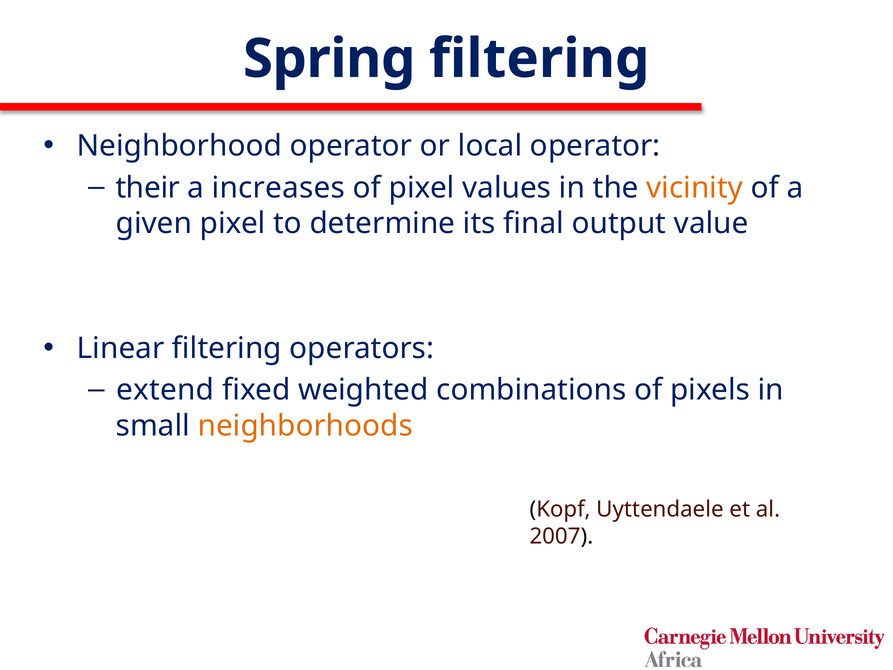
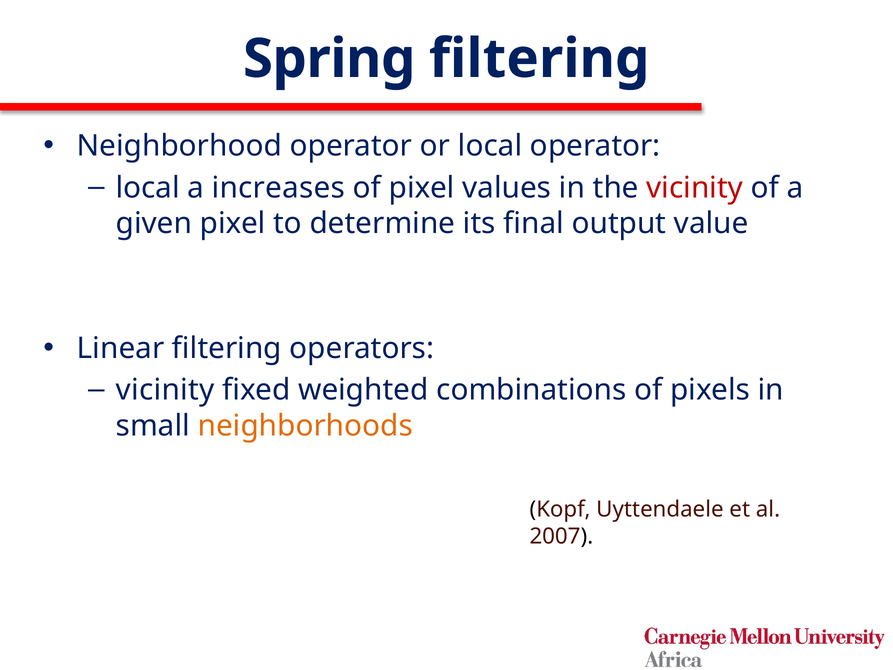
their at (148, 188): their -> local
vicinity at (695, 188) colour: orange -> red
extend at (165, 390): extend -> vicinity
